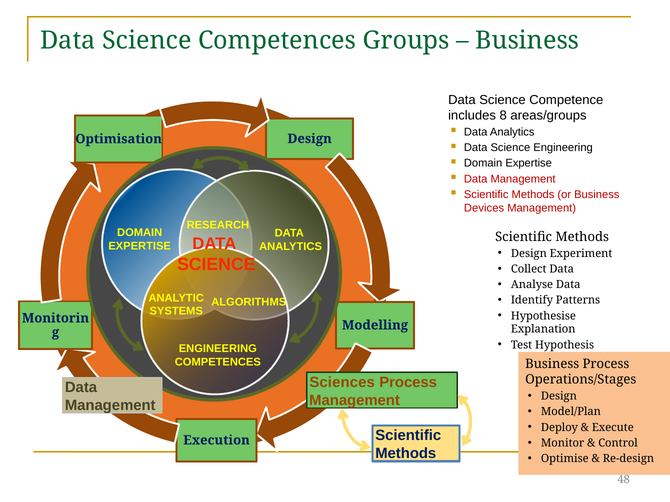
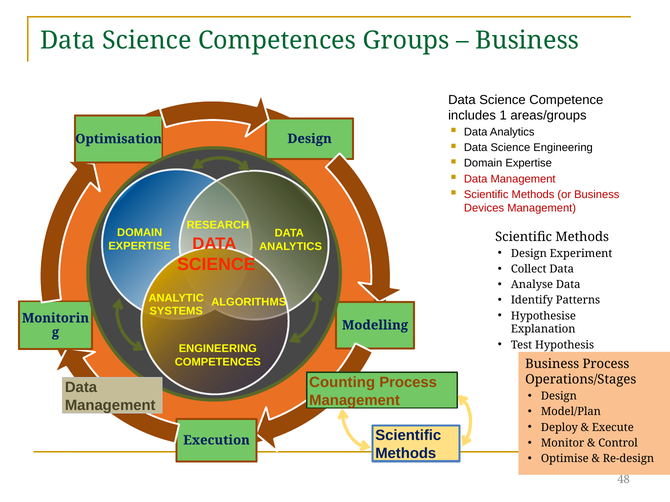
8: 8 -> 1
Sciences: Sciences -> Counting
